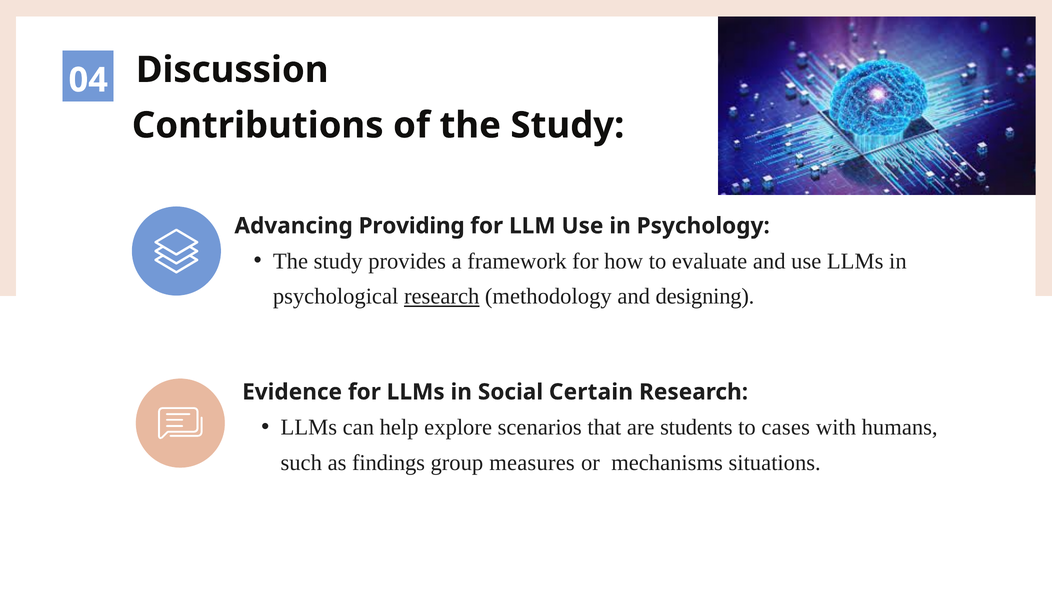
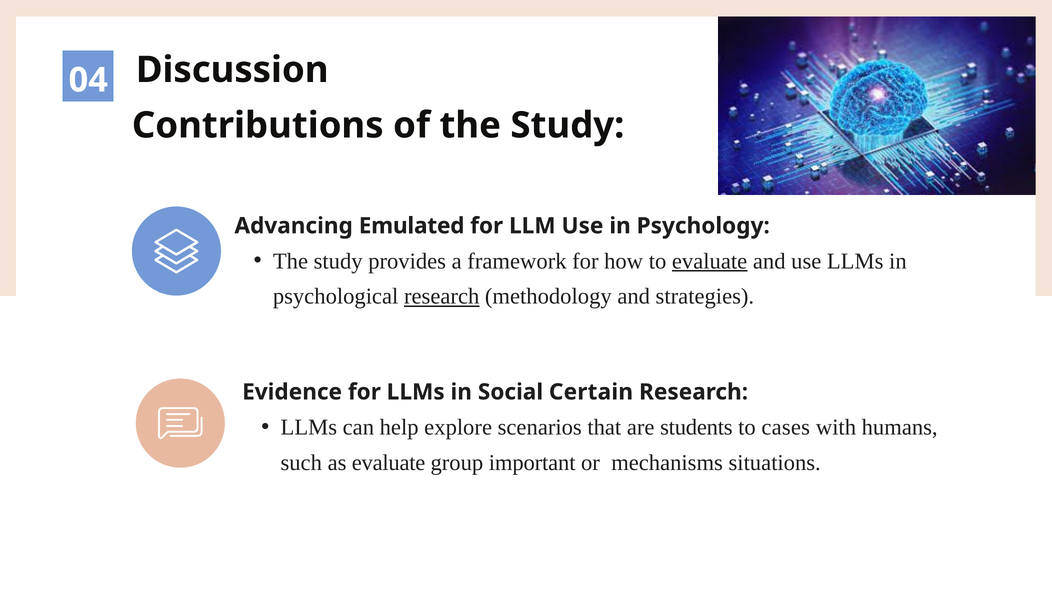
Providing: Providing -> Emulated
evaluate at (710, 261) underline: none -> present
designing: designing -> strategies
as findings: findings -> evaluate
measures: measures -> important
